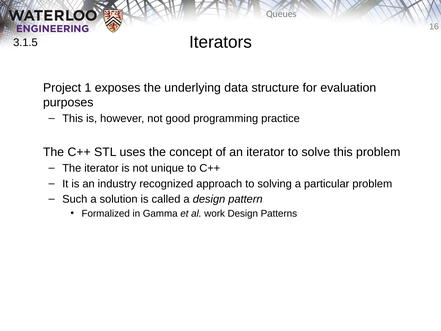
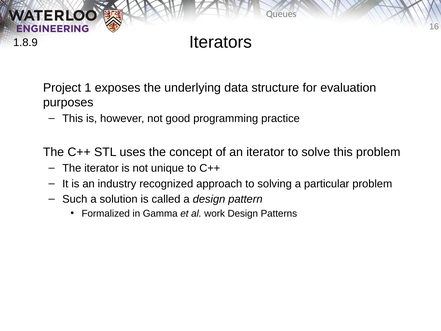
3.1.5: 3.1.5 -> 1.8.9
